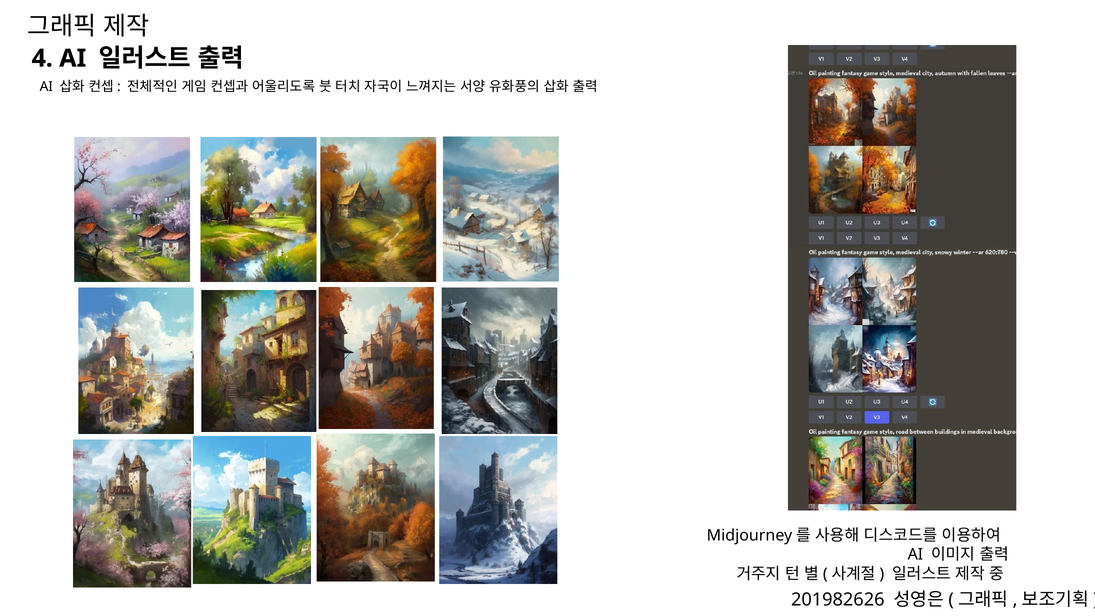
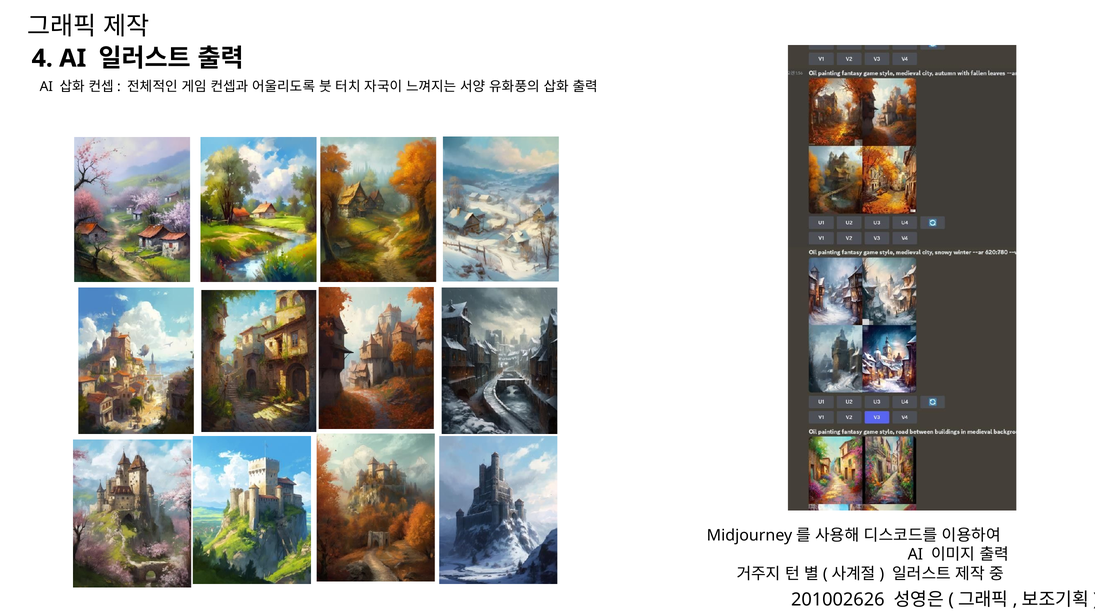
201982626: 201982626 -> 201002626
